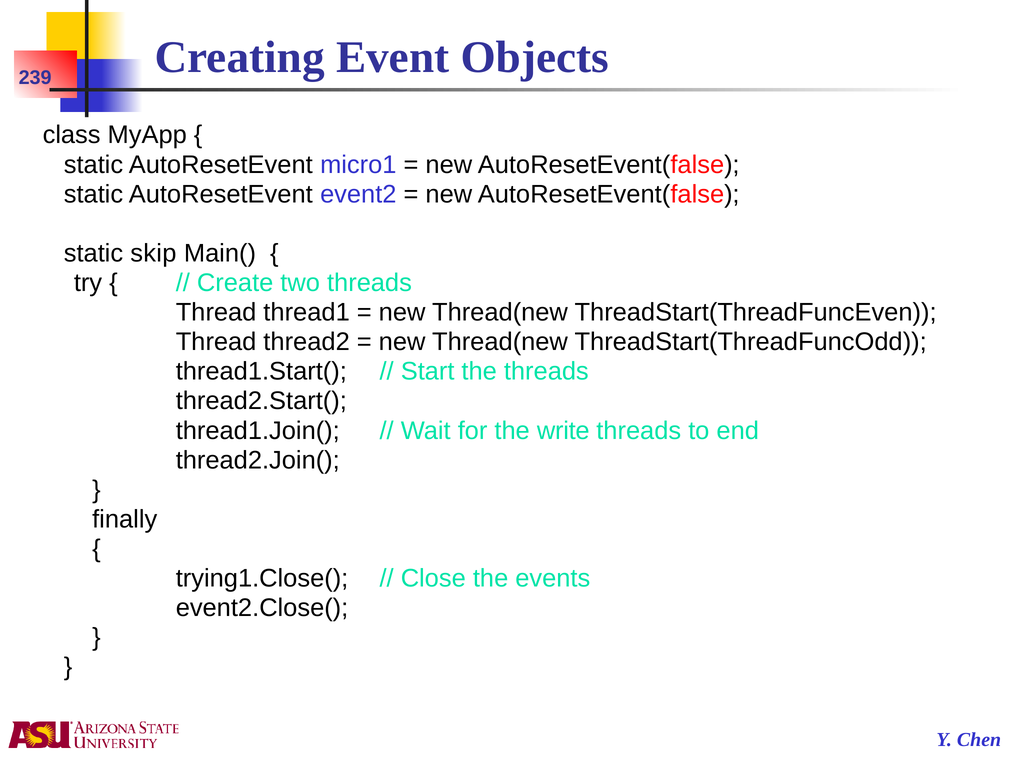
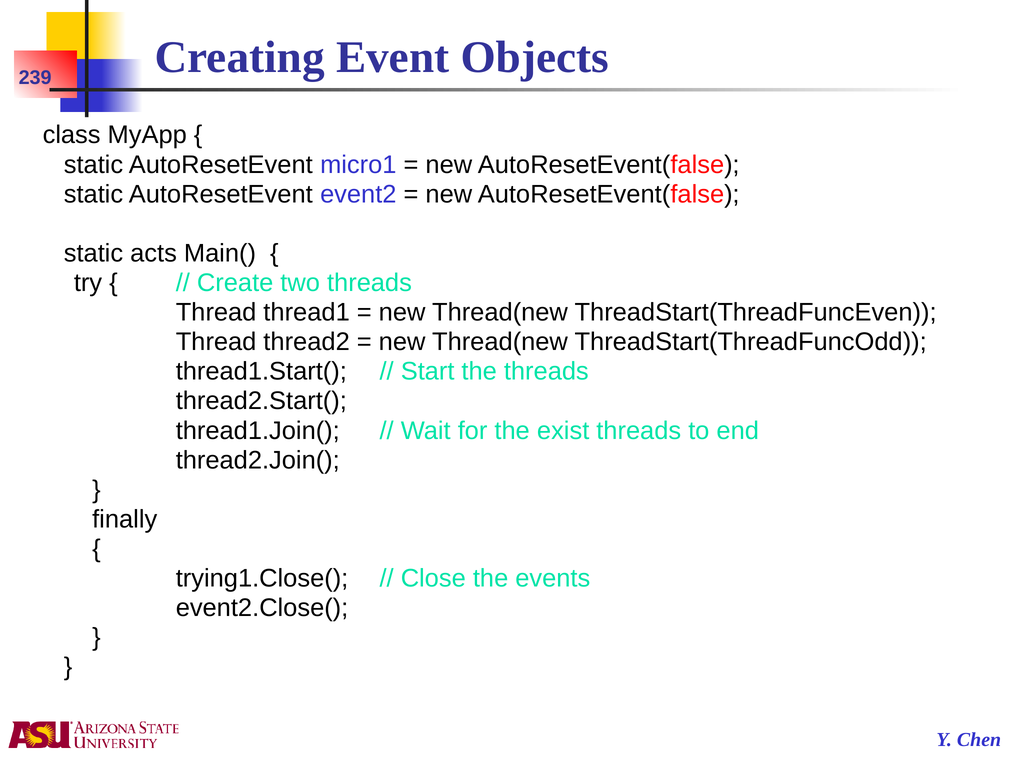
skip: skip -> acts
write: write -> exist
